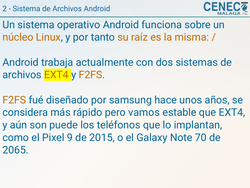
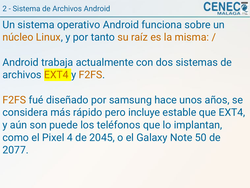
vamos: vamos -> incluye
9: 9 -> 4
2015: 2015 -> 2045
70: 70 -> 50
2065: 2065 -> 2077
